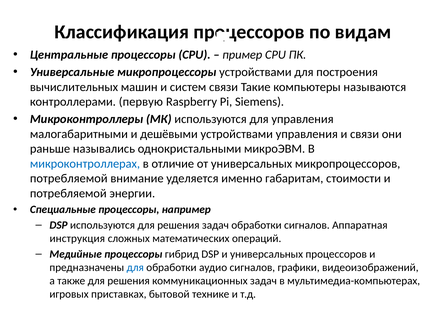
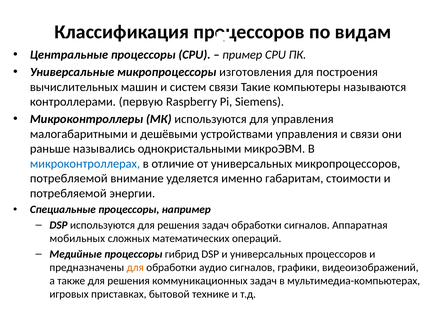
микропроцессоры устройствами: устройствами -> изготовления
инструкция: инструкция -> мобильных
для at (135, 268) colour: blue -> orange
